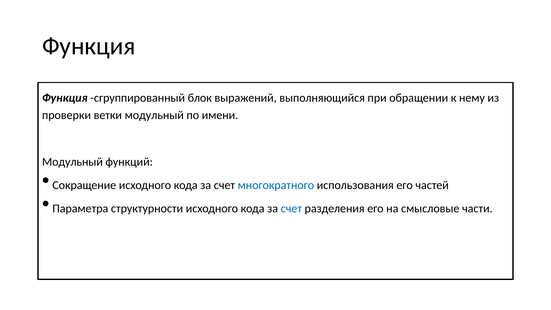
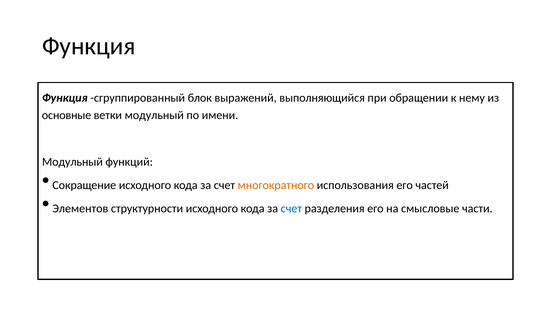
проверки: проверки -> основные
многократного colour: blue -> orange
Параметра: Параметра -> Элементов
